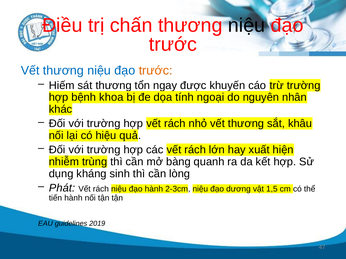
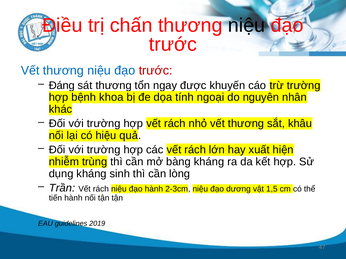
trước at (156, 71) colour: orange -> red
Hiếm: Hiếm -> Đáng
bàng quanh: quanh -> kháng
Phát: Phát -> Trần
